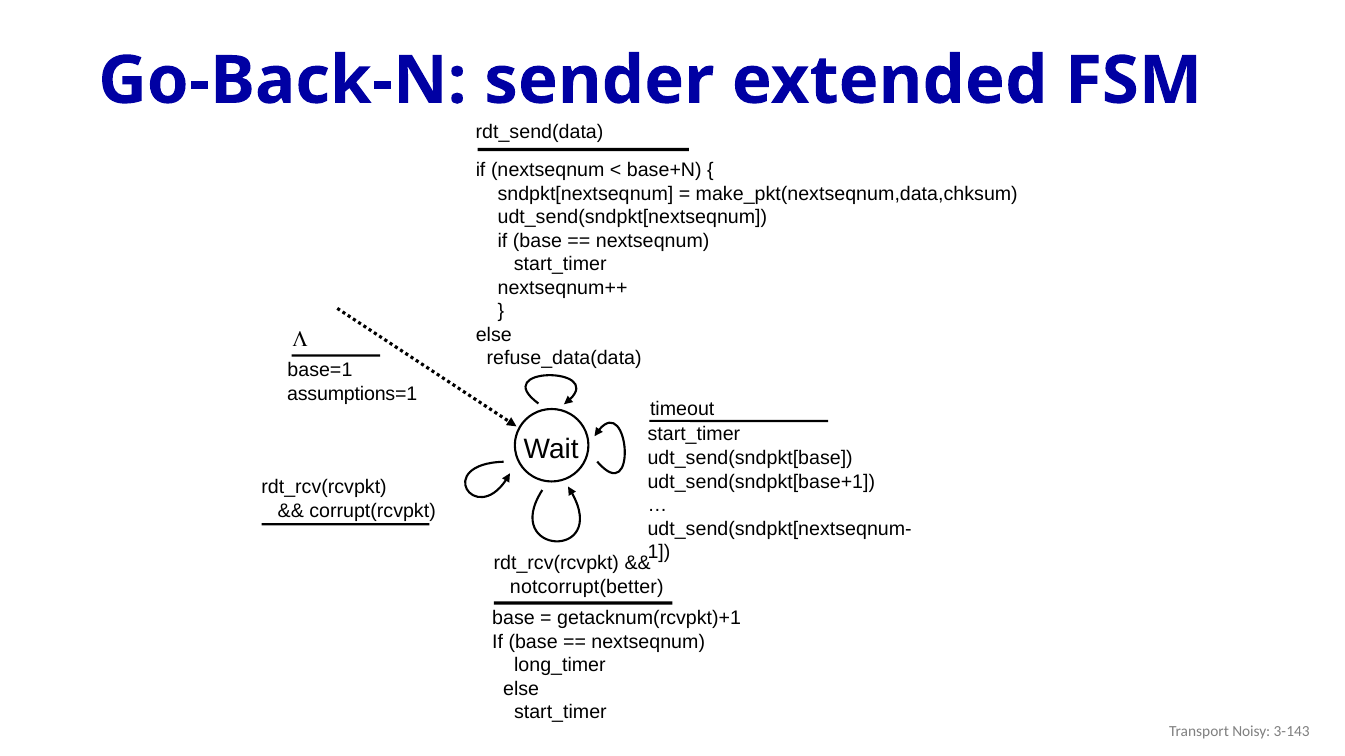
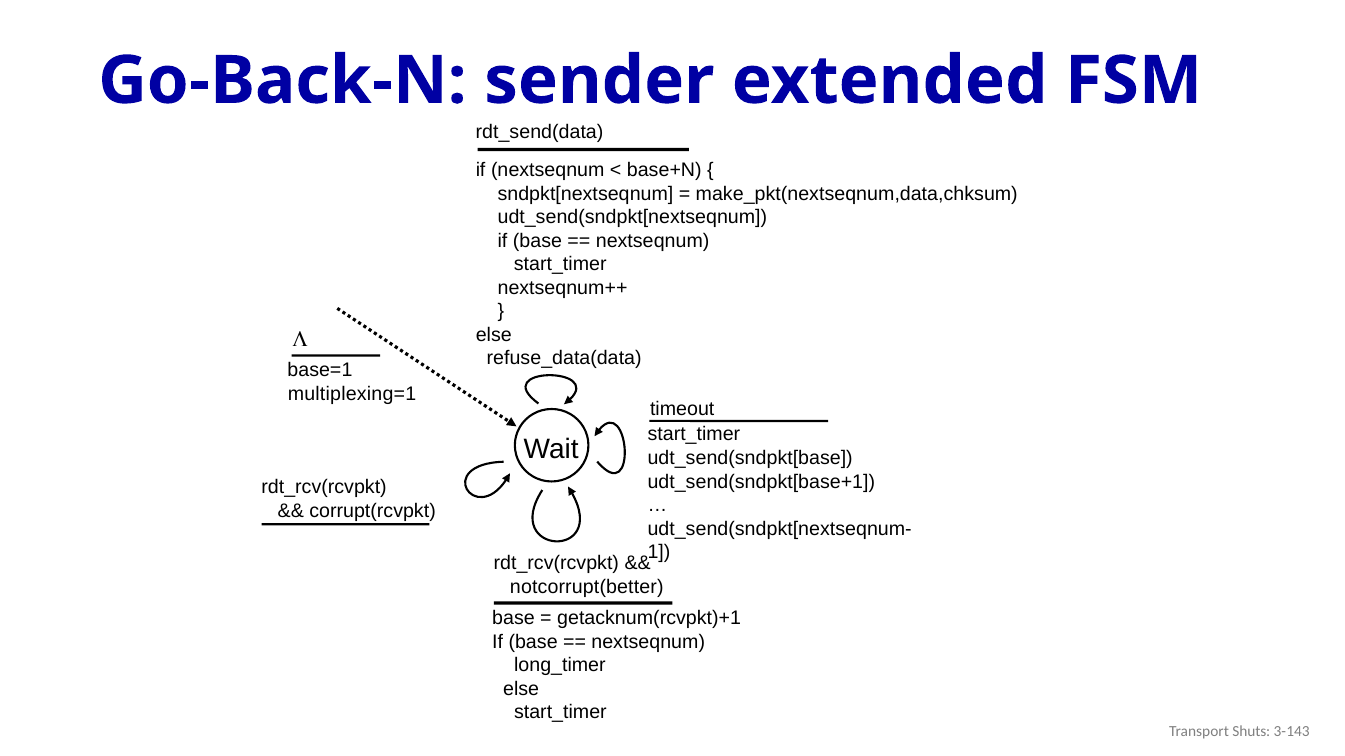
assumptions=1: assumptions=1 -> multiplexing=1
Noisy: Noisy -> Shuts
